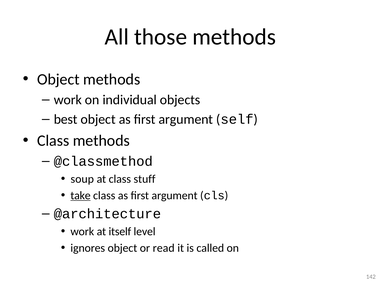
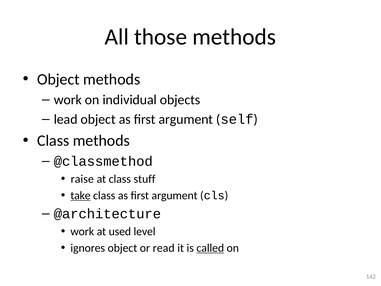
best: best -> lead
soup: soup -> raise
itself: itself -> used
called underline: none -> present
